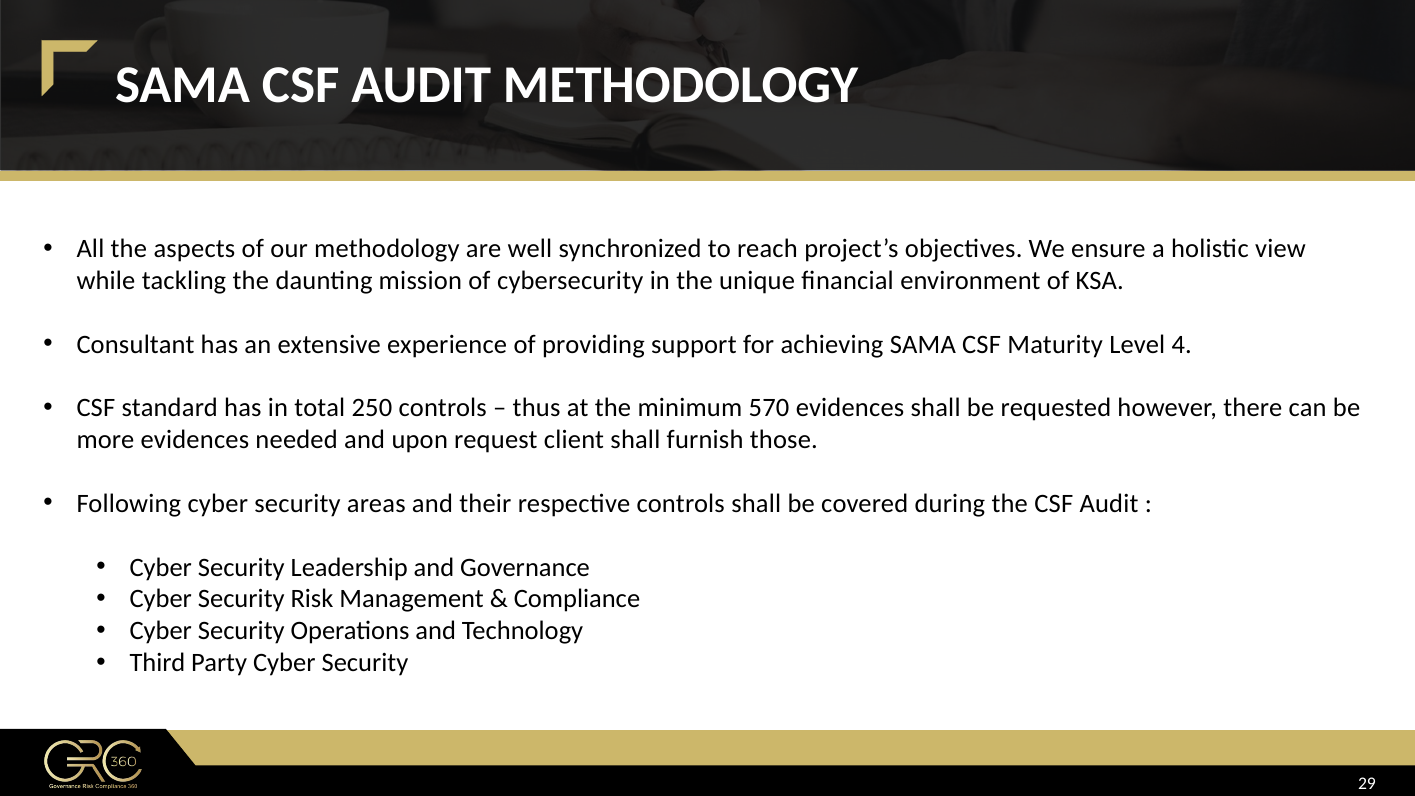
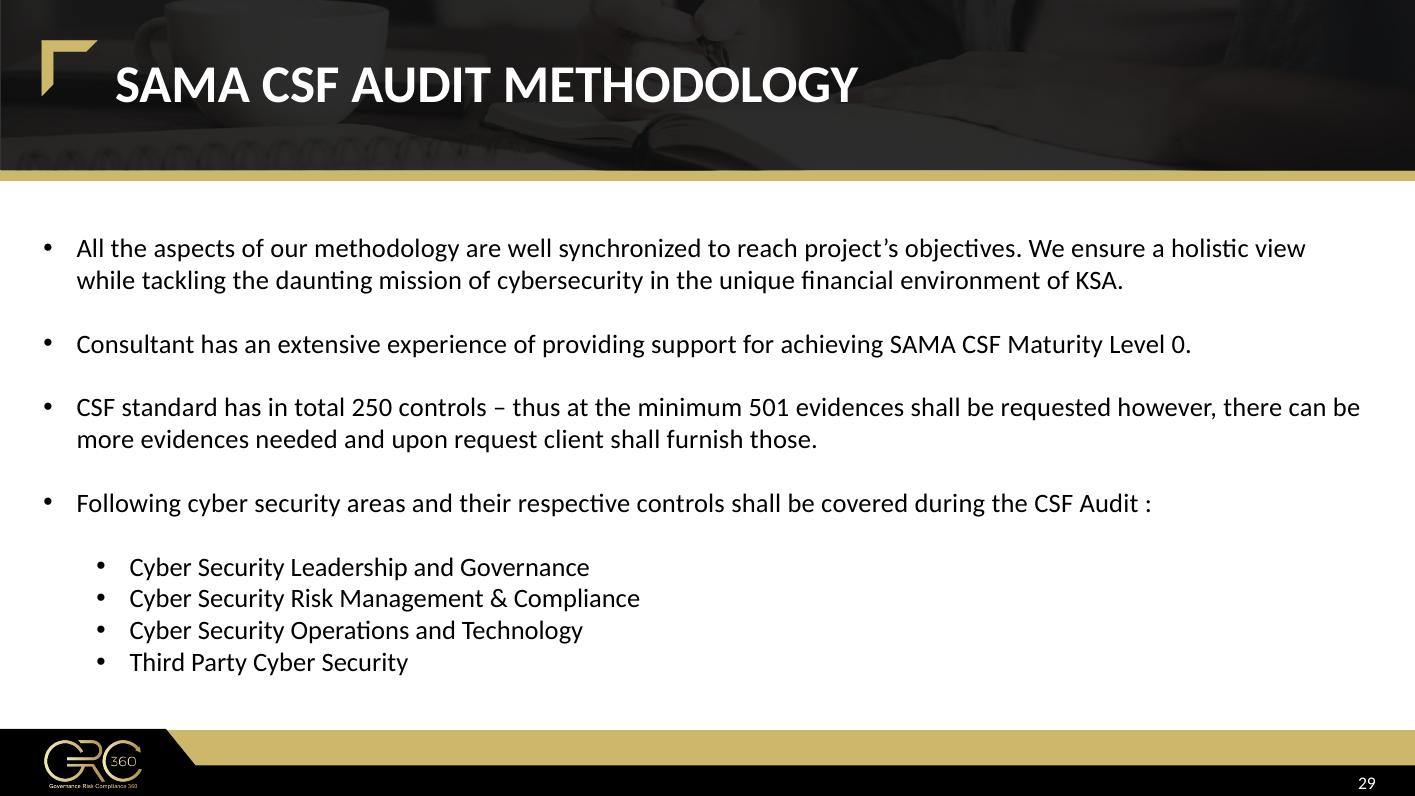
4: 4 -> 0
570: 570 -> 501
